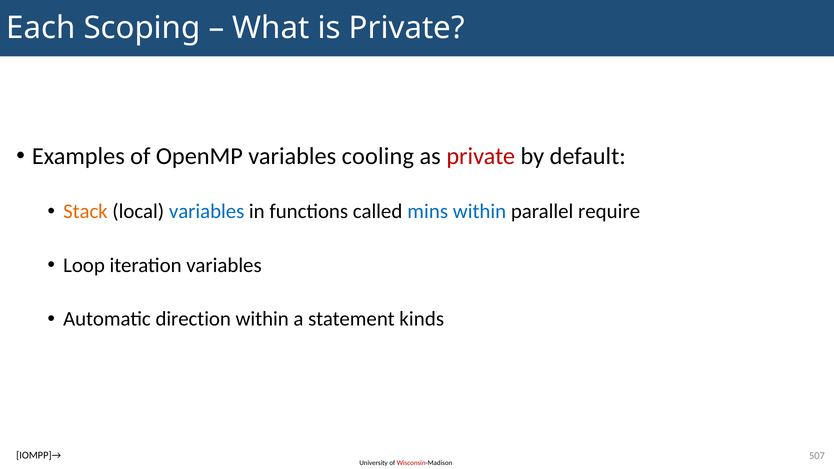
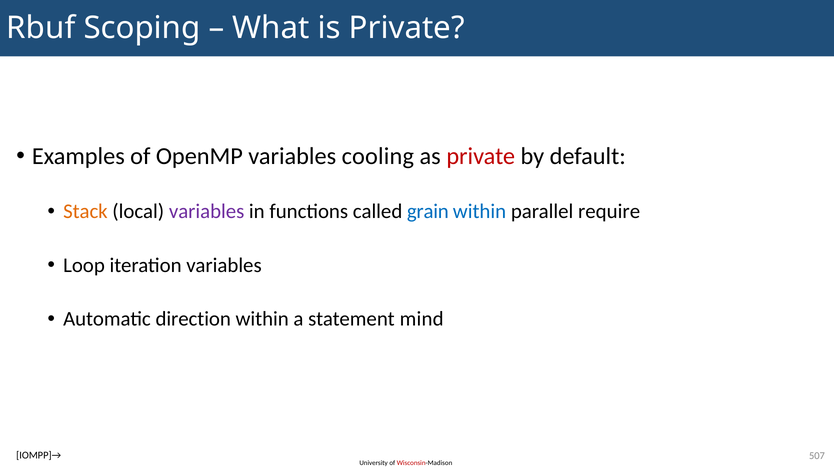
Each: Each -> Rbuf
variables at (207, 212) colour: blue -> purple
mins: mins -> grain
kinds: kinds -> mind
